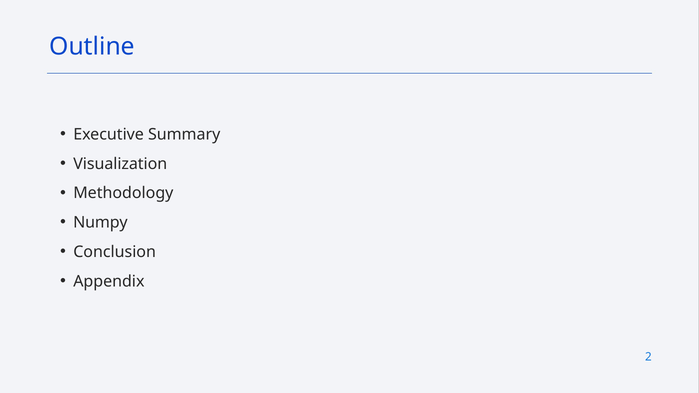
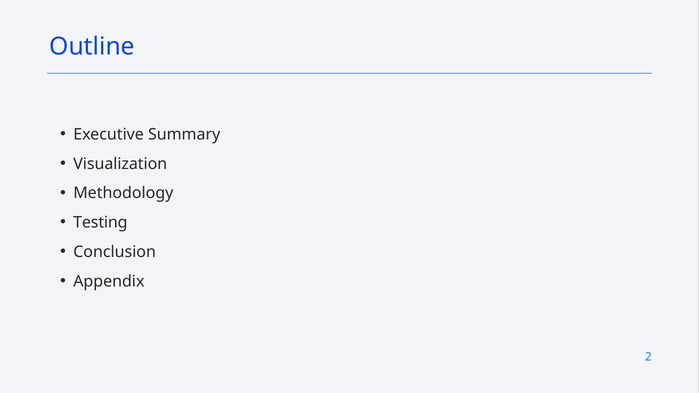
Numpy: Numpy -> Testing
